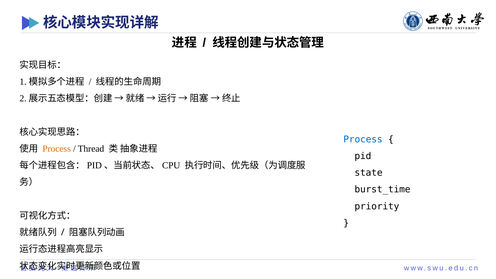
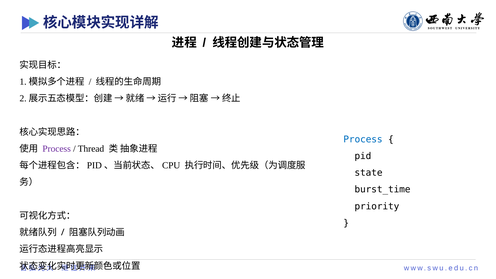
Process at (57, 149) colour: orange -> purple
